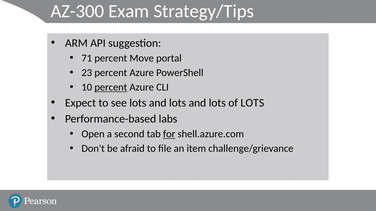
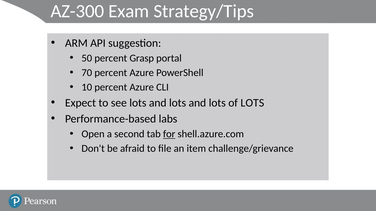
71: 71 -> 50
Move: Move -> Grasp
23: 23 -> 70
percent at (111, 88) underline: present -> none
